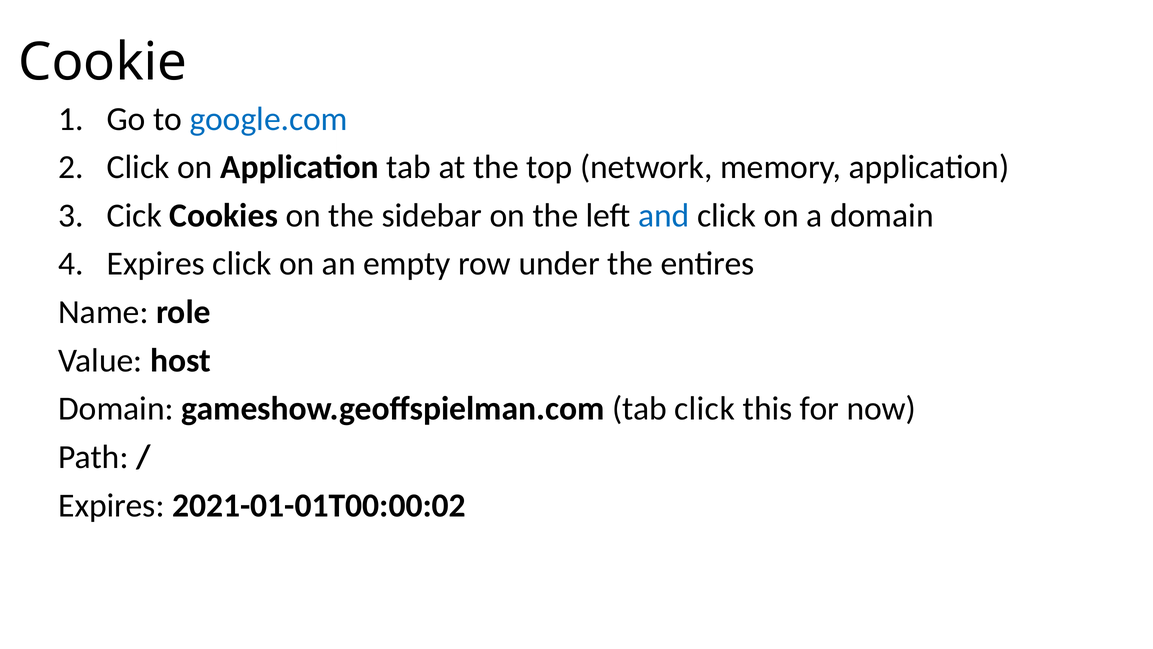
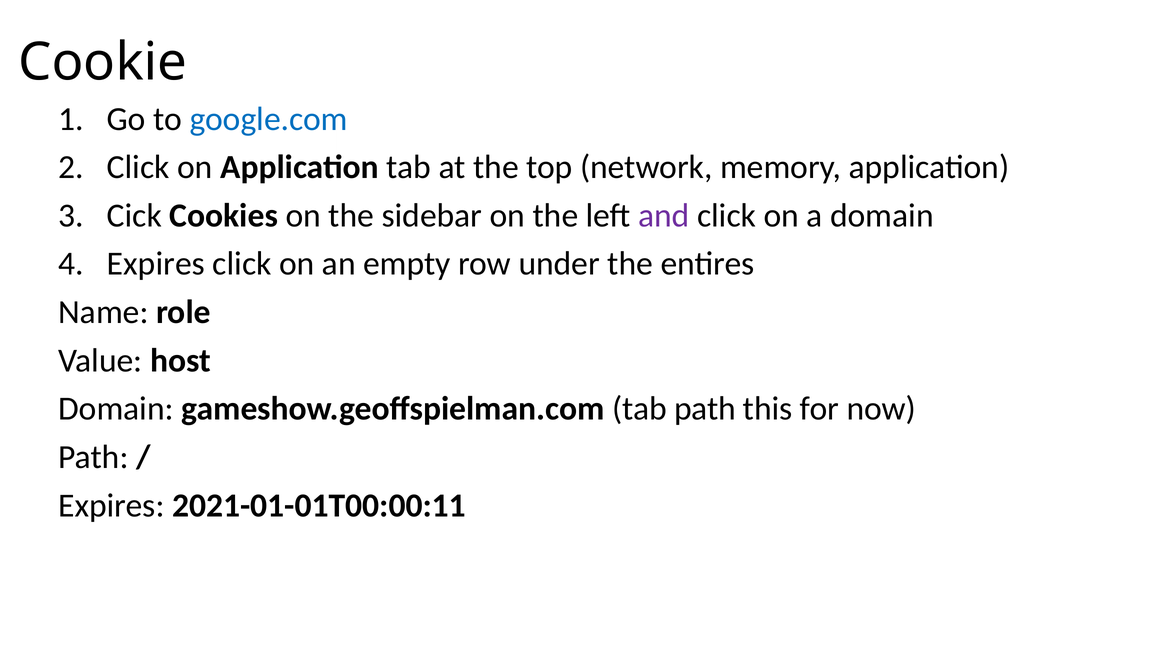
and colour: blue -> purple
tab click: click -> path
2021-01-01T00:00:02: 2021-01-01T00:00:02 -> 2021-01-01T00:00:11
